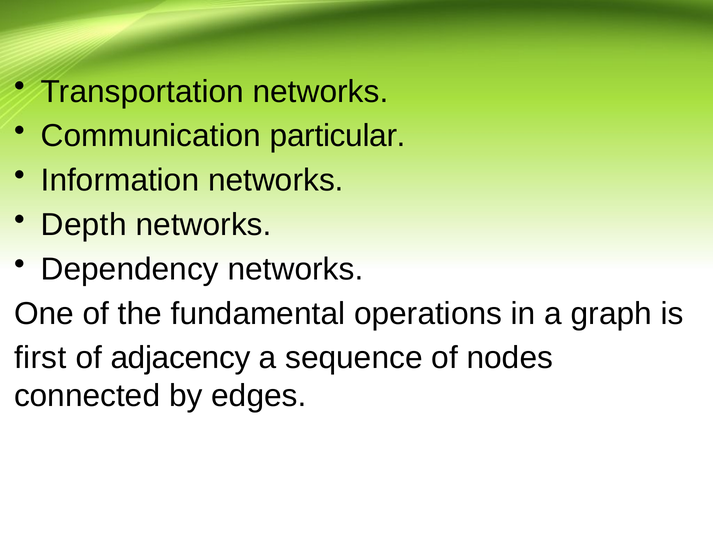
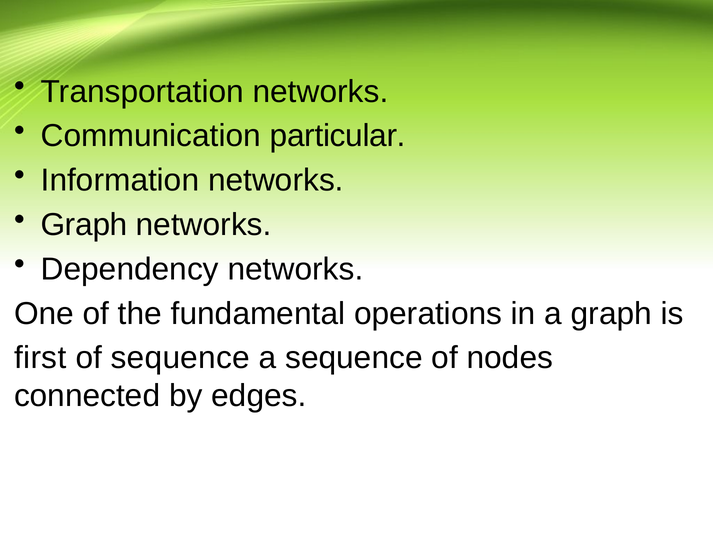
Depth at (84, 225): Depth -> Graph
of adjacency: adjacency -> sequence
